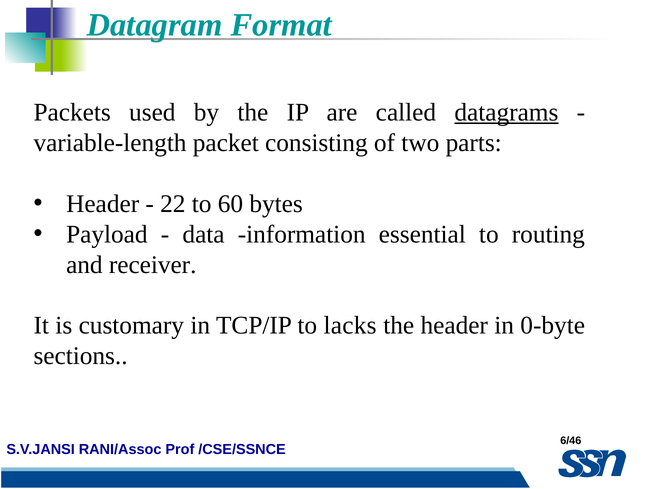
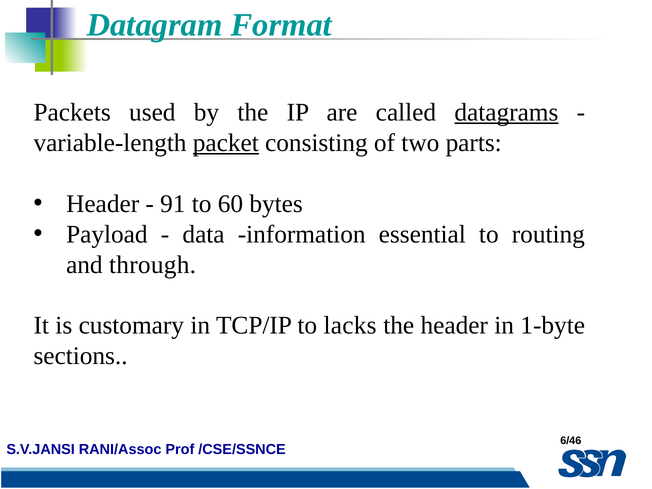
packet underline: none -> present
22: 22 -> 91
receiver: receiver -> through
0-byte: 0-byte -> 1-byte
